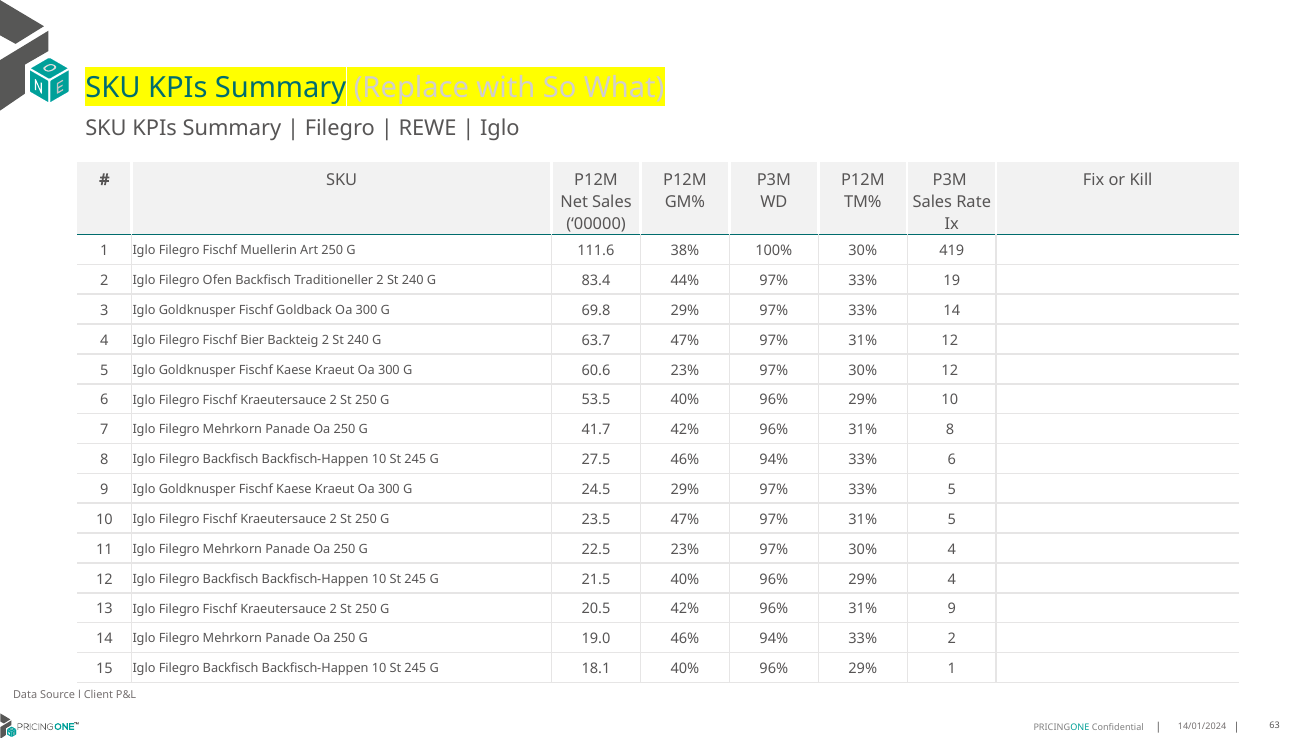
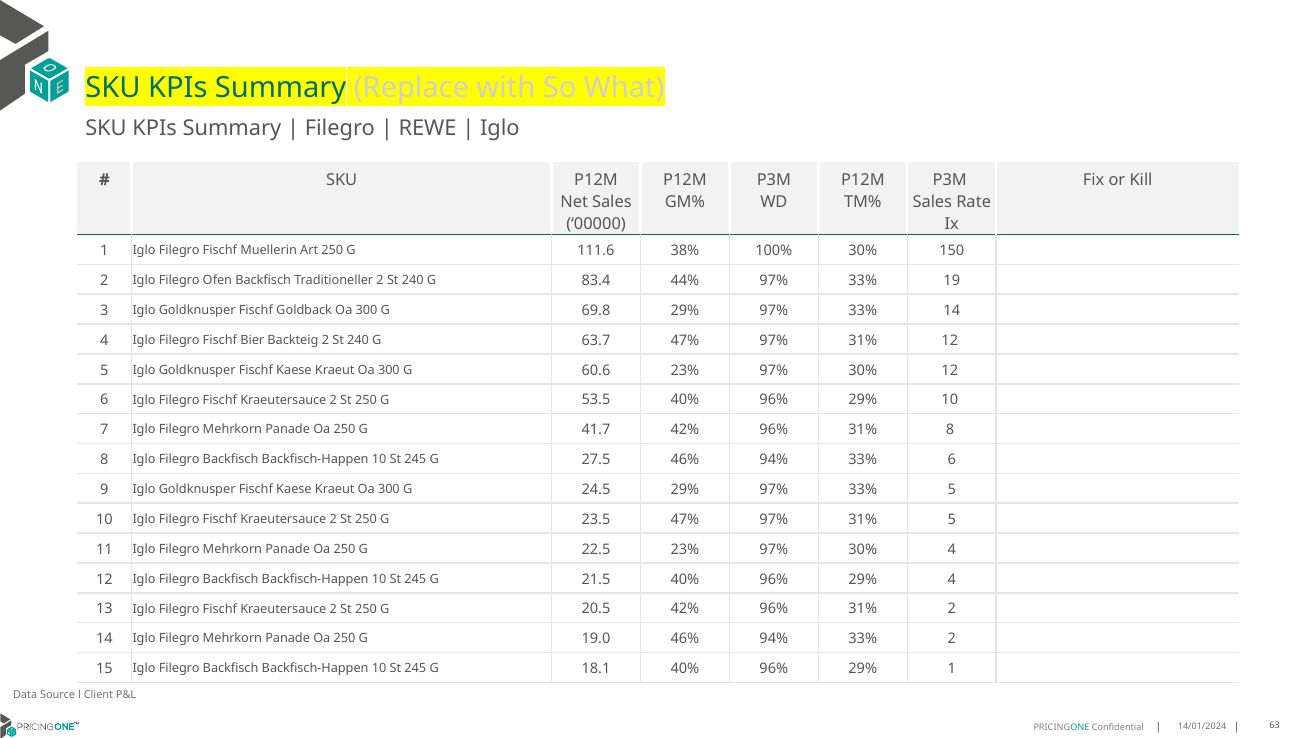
419: 419 -> 150
31% 9: 9 -> 2
